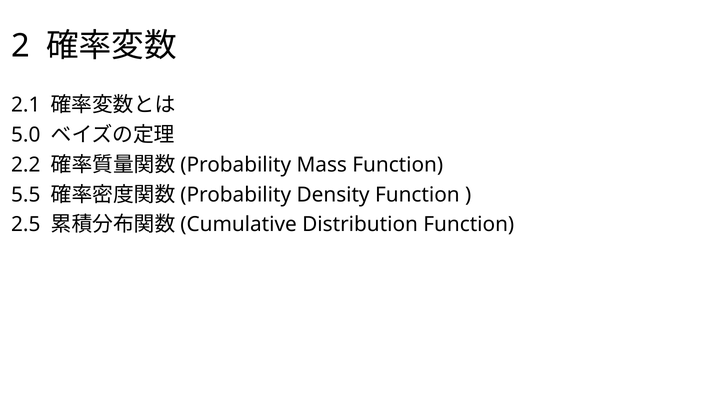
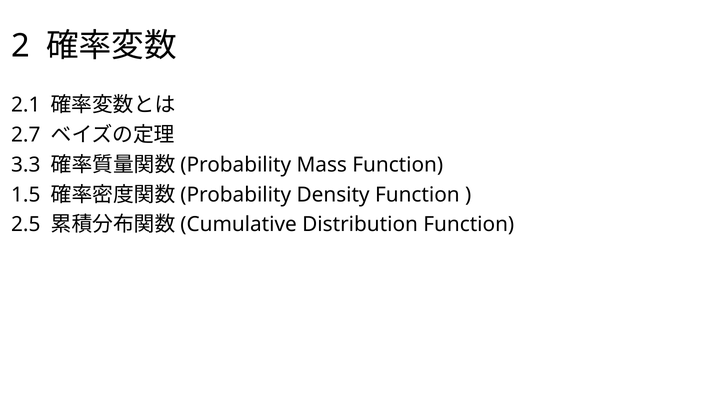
5.0: 5.0 -> 2.7
2.2: 2.2 -> 3.3
5.5: 5.5 -> 1.5
